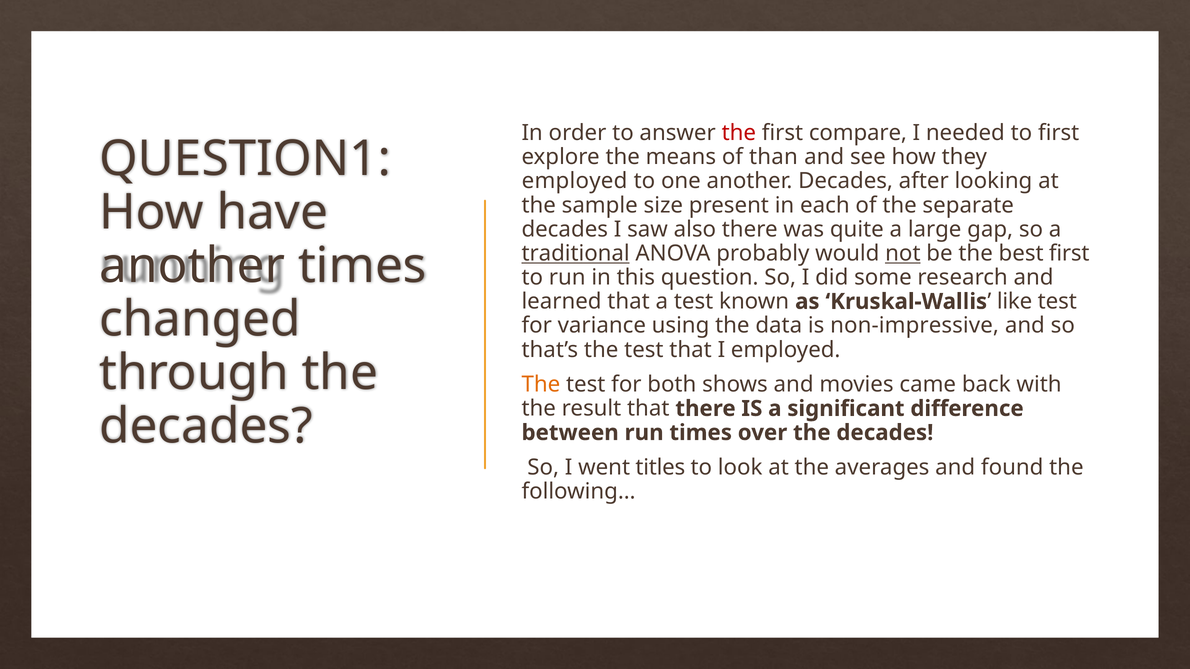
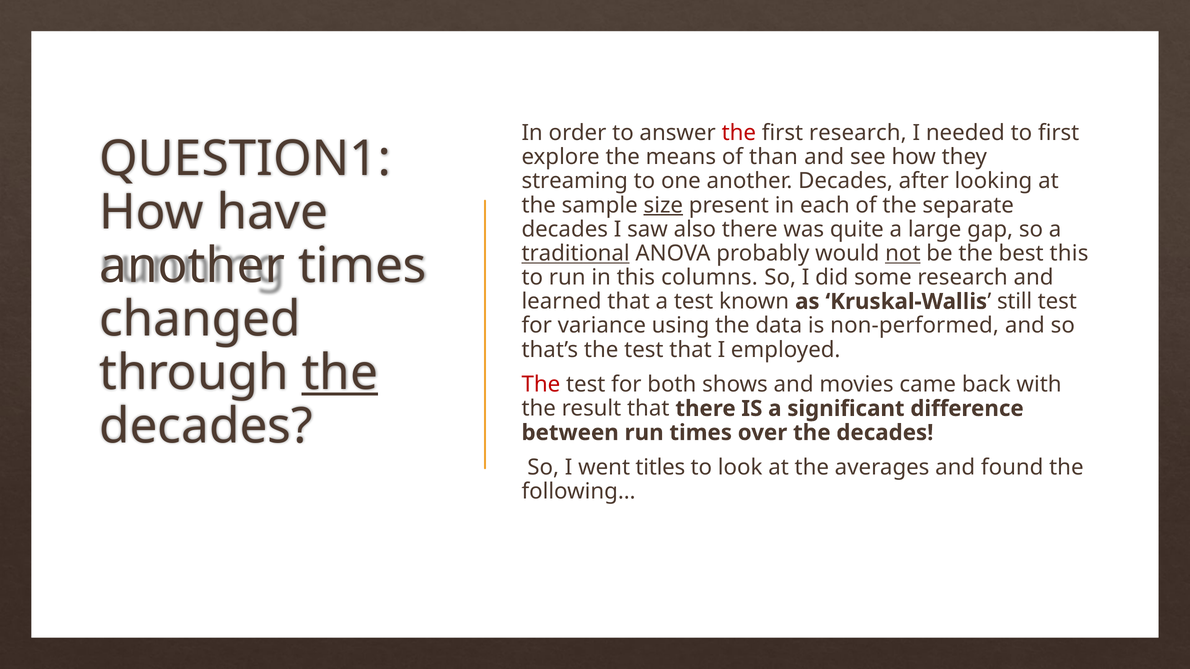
first compare: compare -> research
employed at (575, 181): employed -> streaming
size underline: none -> present
best first: first -> this
question: question -> columns
like: like -> still
non-impressive: non-impressive -> non-performed
the at (340, 373) underline: none -> present
The at (541, 385) colour: orange -> red
